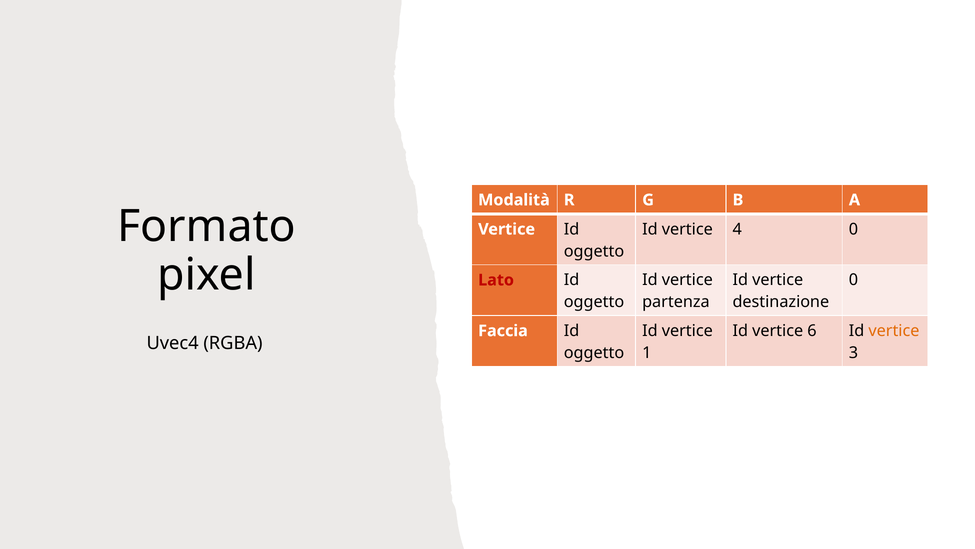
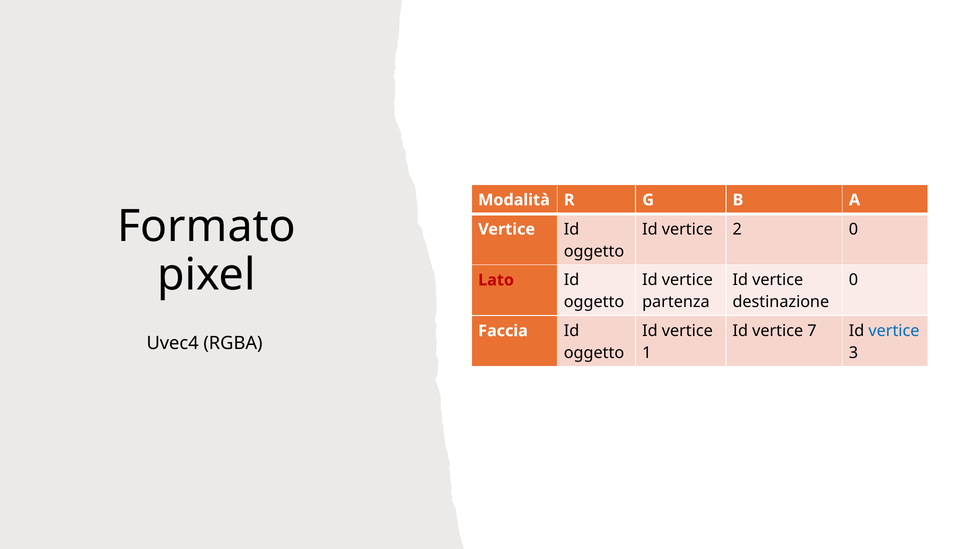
4: 4 -> 2
6: 6 -> 7
vertice at (894, 331) colour: orange -> blue
